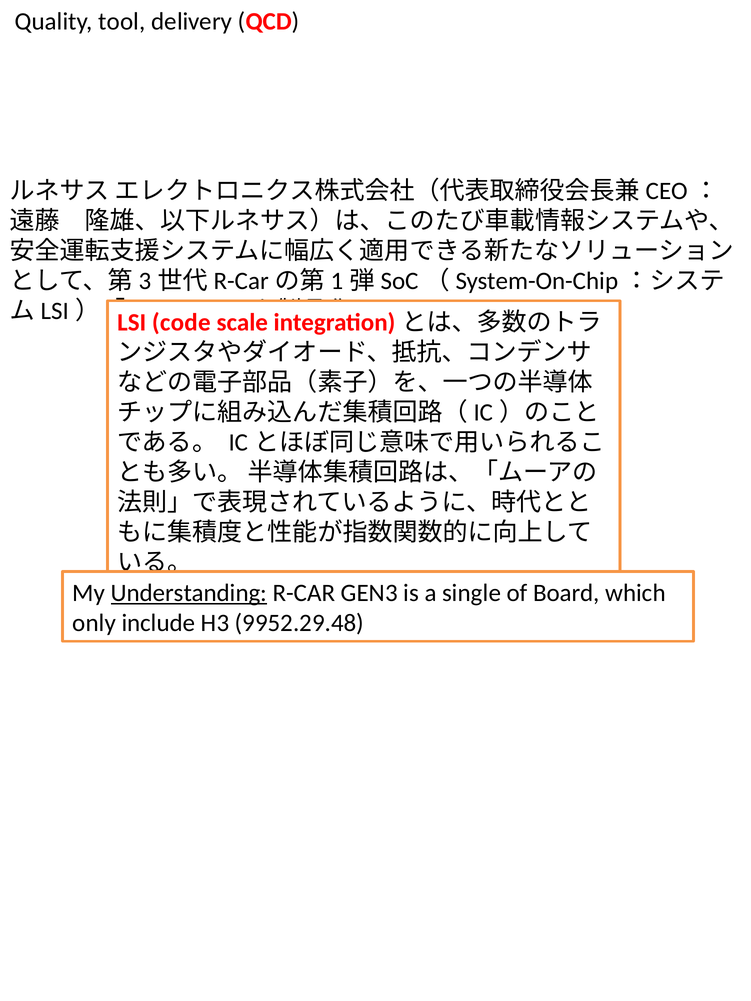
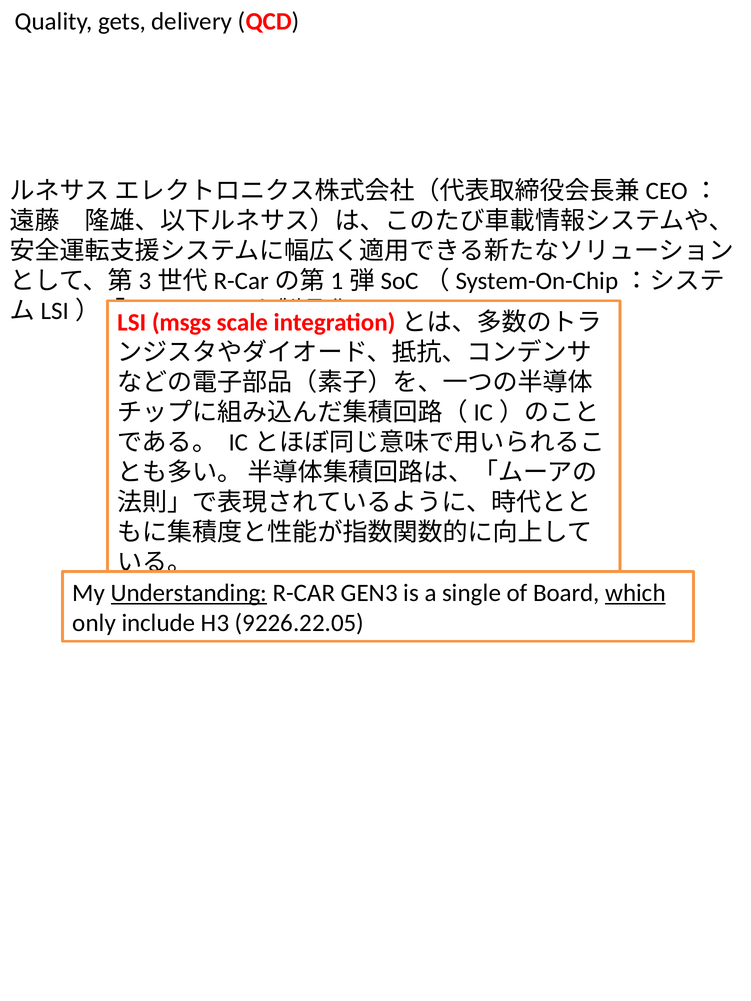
tool: tool -> gets
code: code -> msgs
which underline: none -> present
9952.29.48: 9952.29.48 -> 9226.22.05
